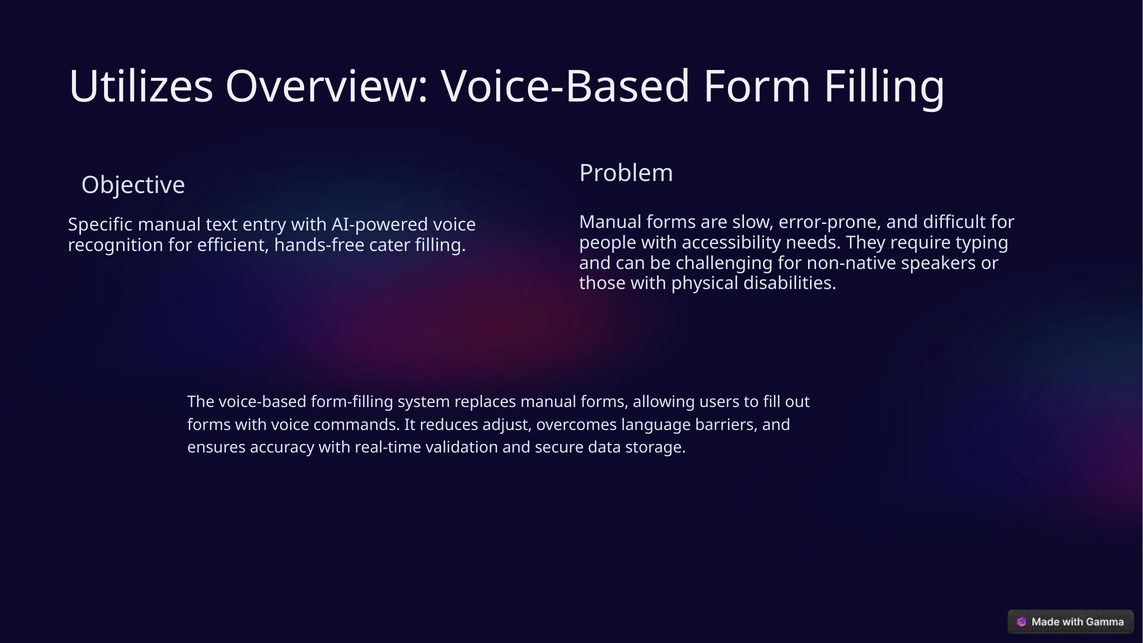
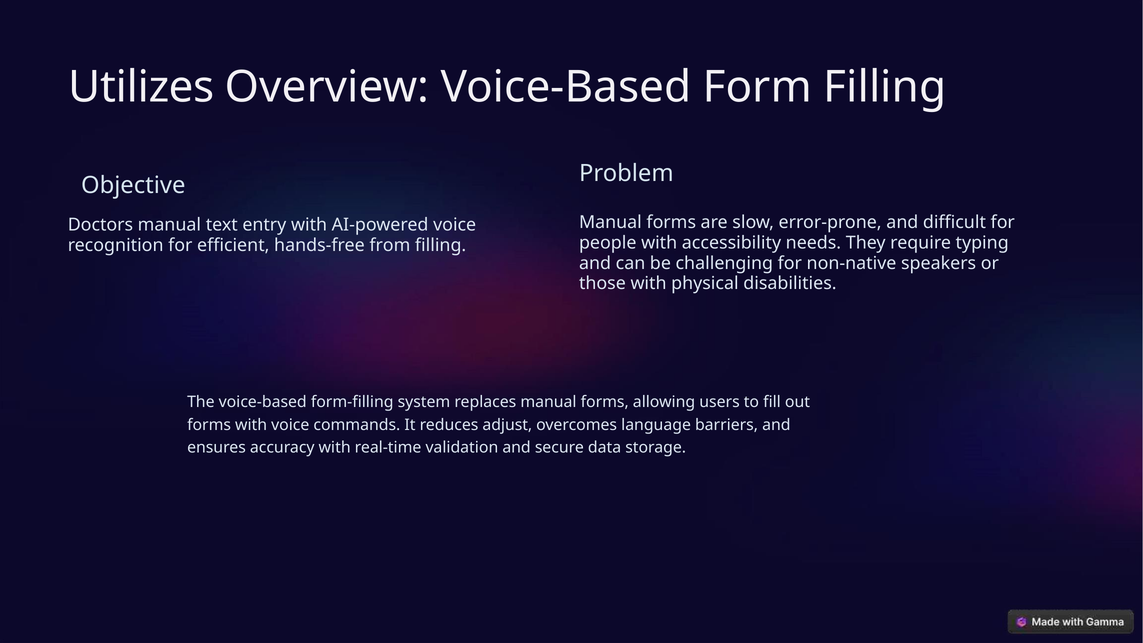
Specific: Specific -> Doctors
cater: cater -> from
